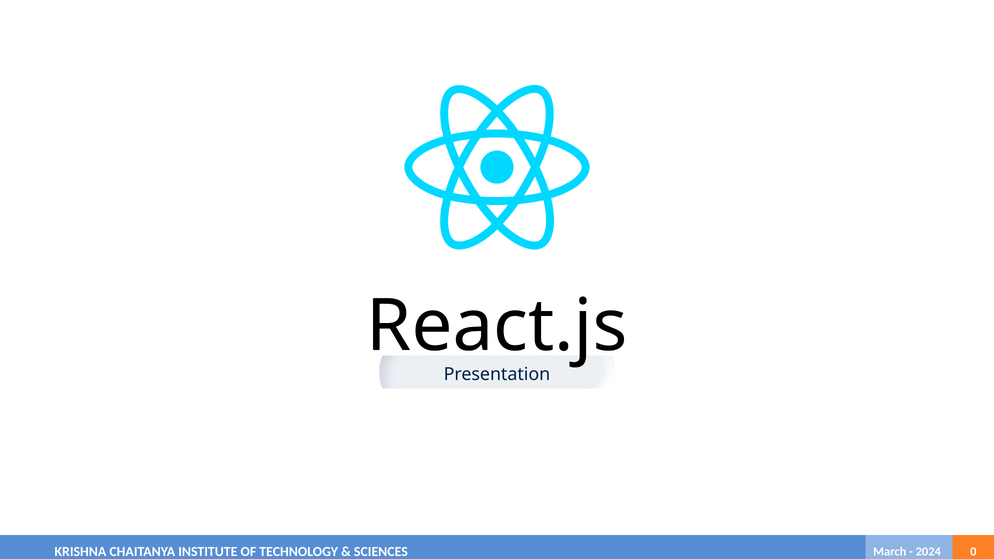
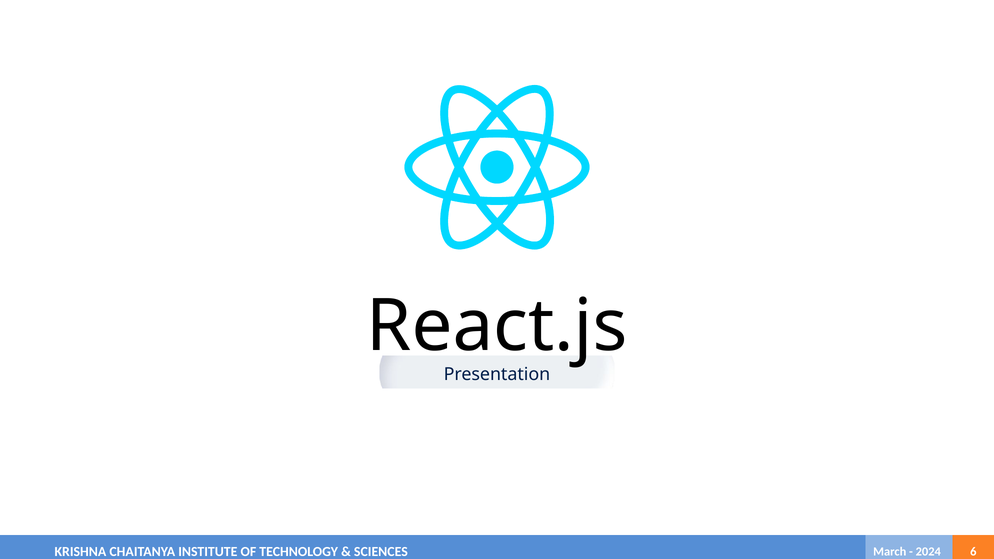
0: 0 -> 6
